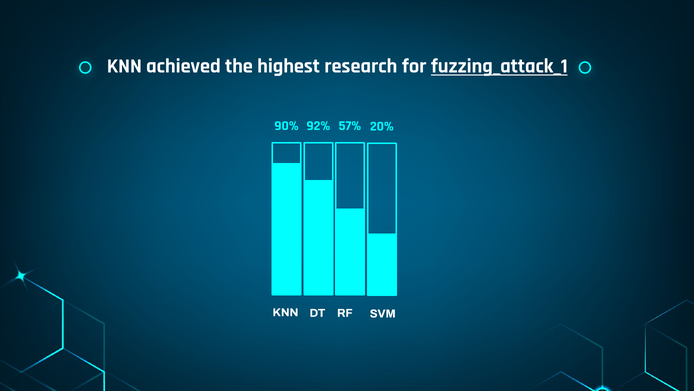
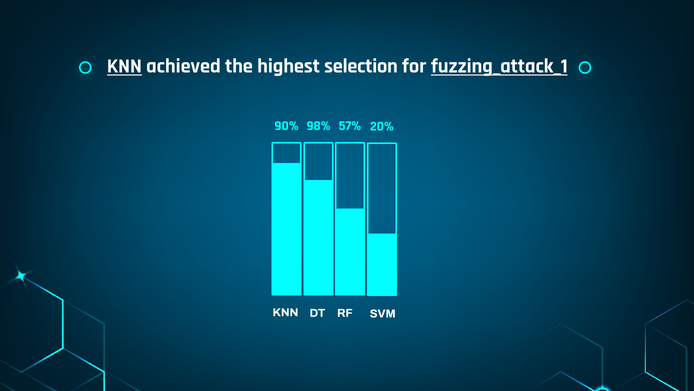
KNN at (124, 66) underline: none -> present
research: research -> selection
92%: 92% -> 98%
